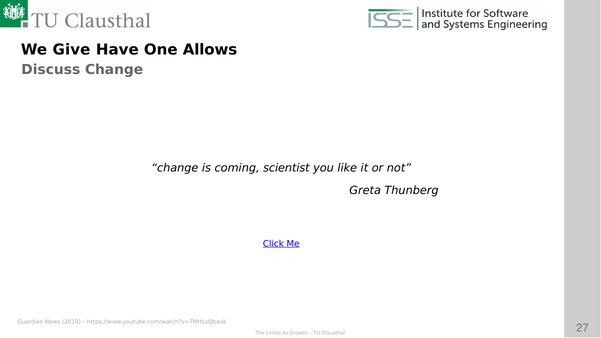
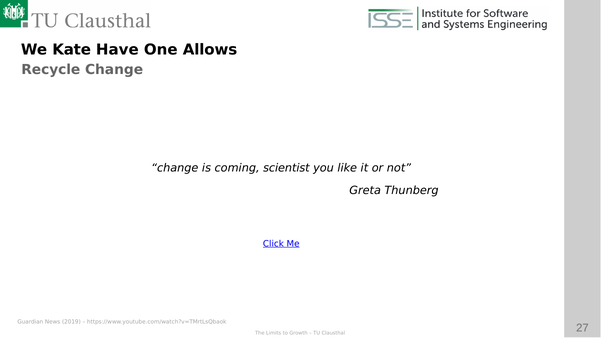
Give: Give -> Kate
Discuss: Discuss -> Recycle
